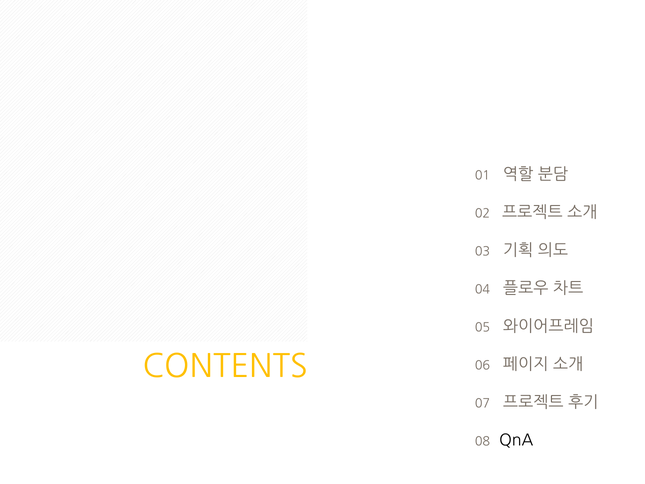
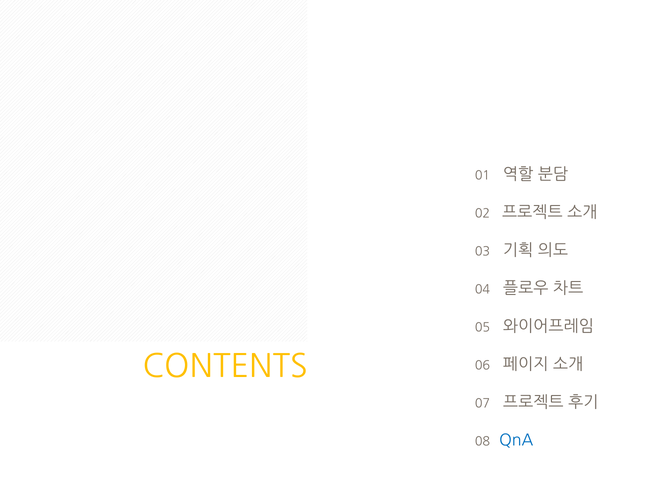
QnA colour: black -> blue
